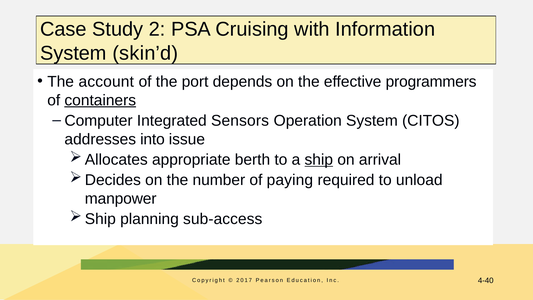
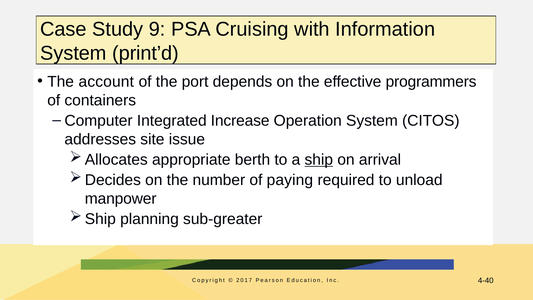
2: 2 -> 9
skin’d: skin’d -> print’d
containers underline: present -> none
Sensors: Sensors -> Increase
into: into -> site
sub-access: sub-access -> sub-greater
